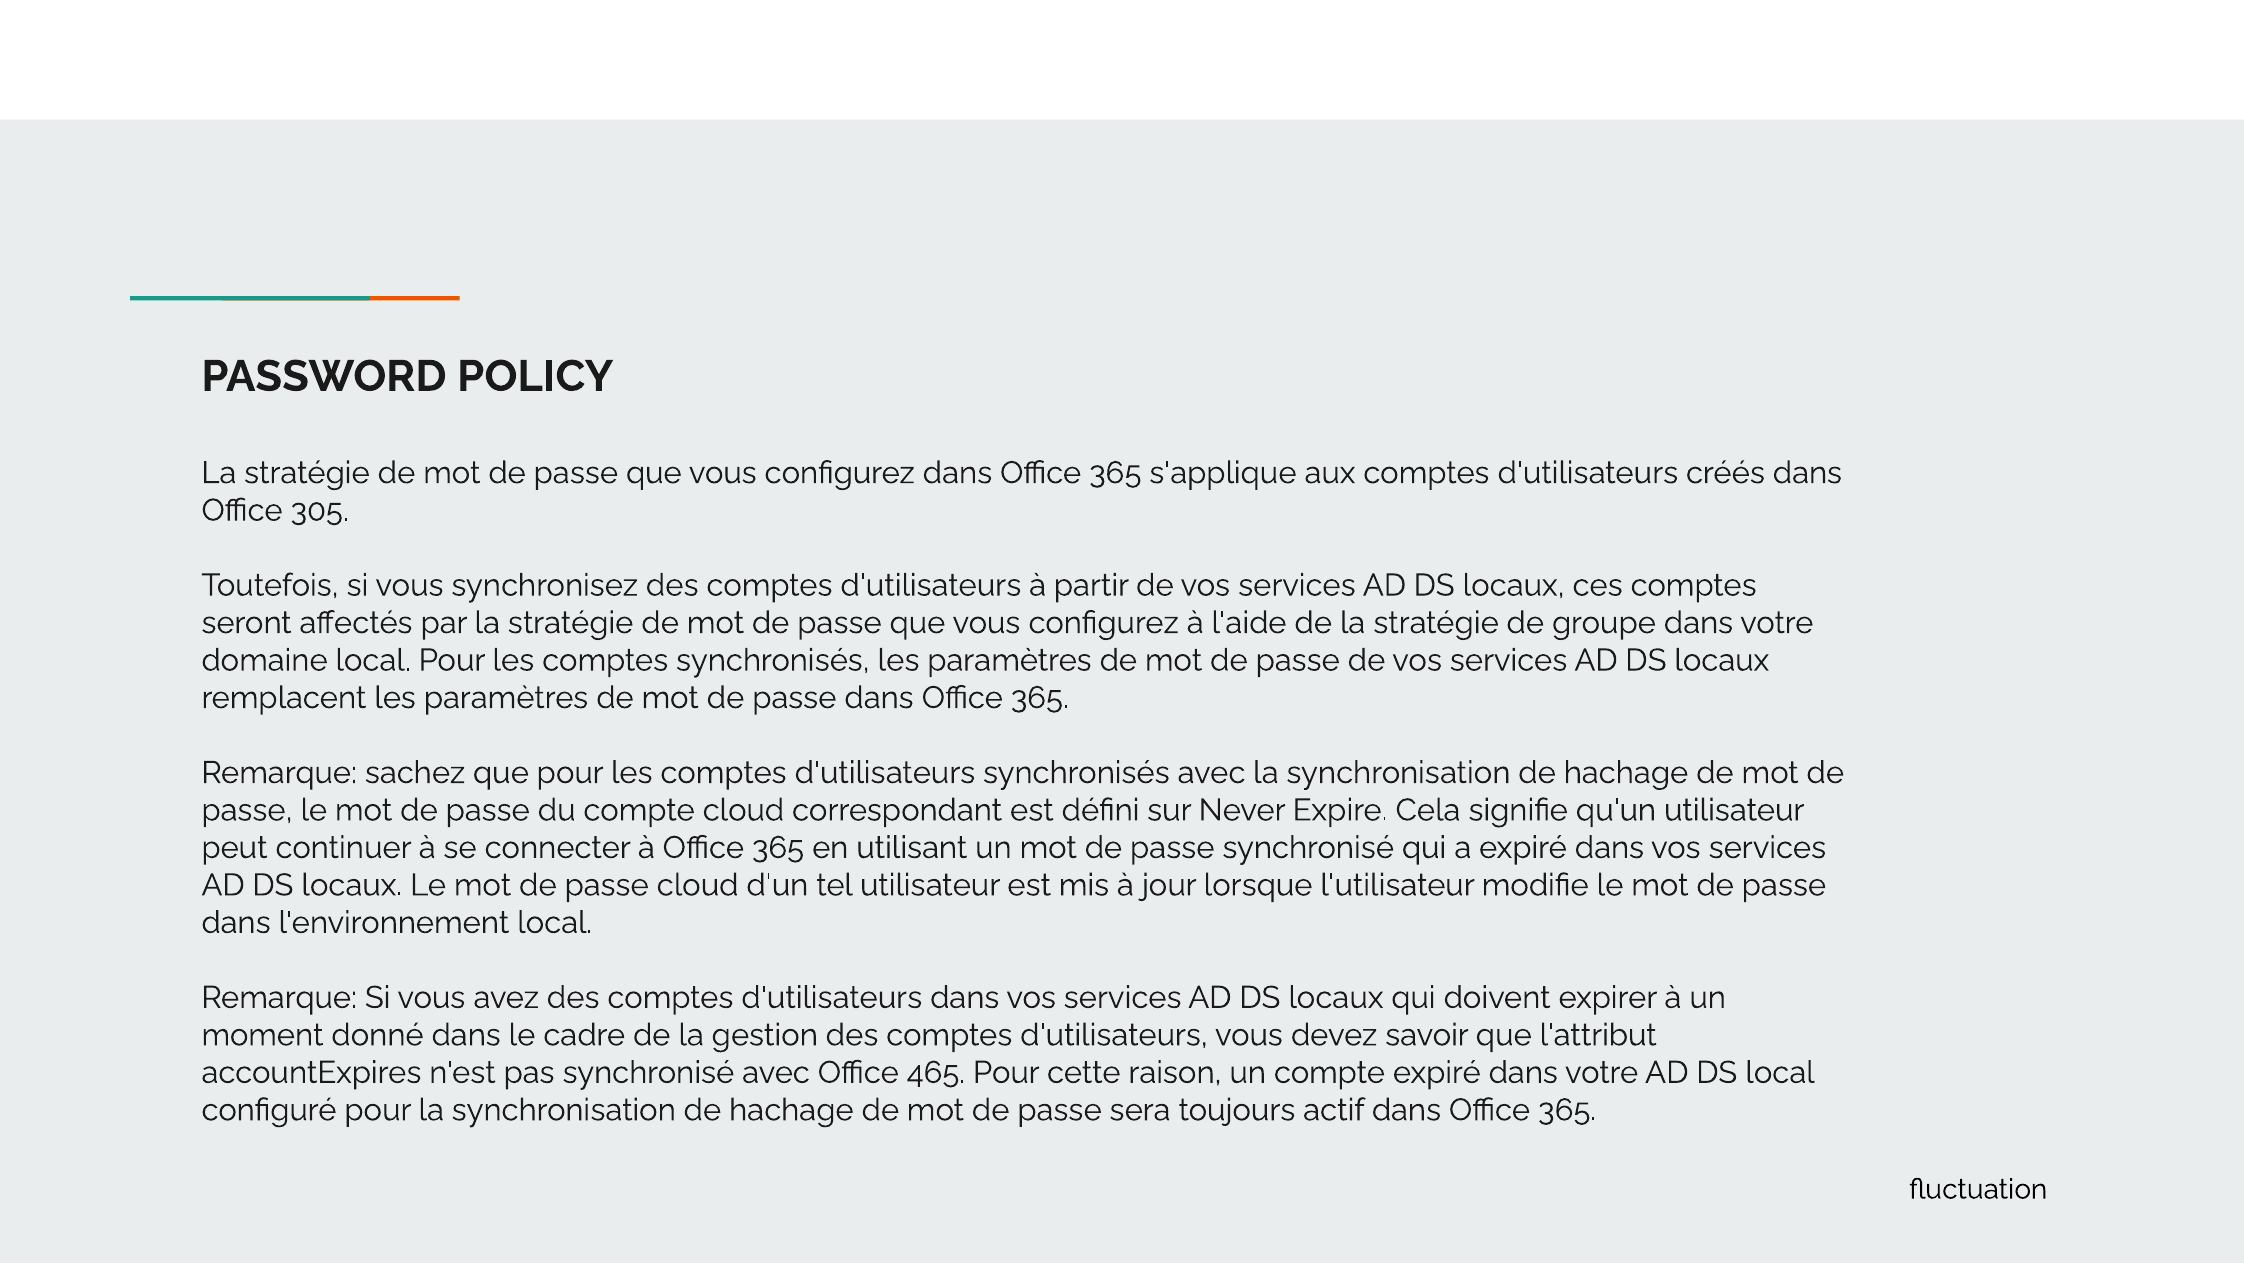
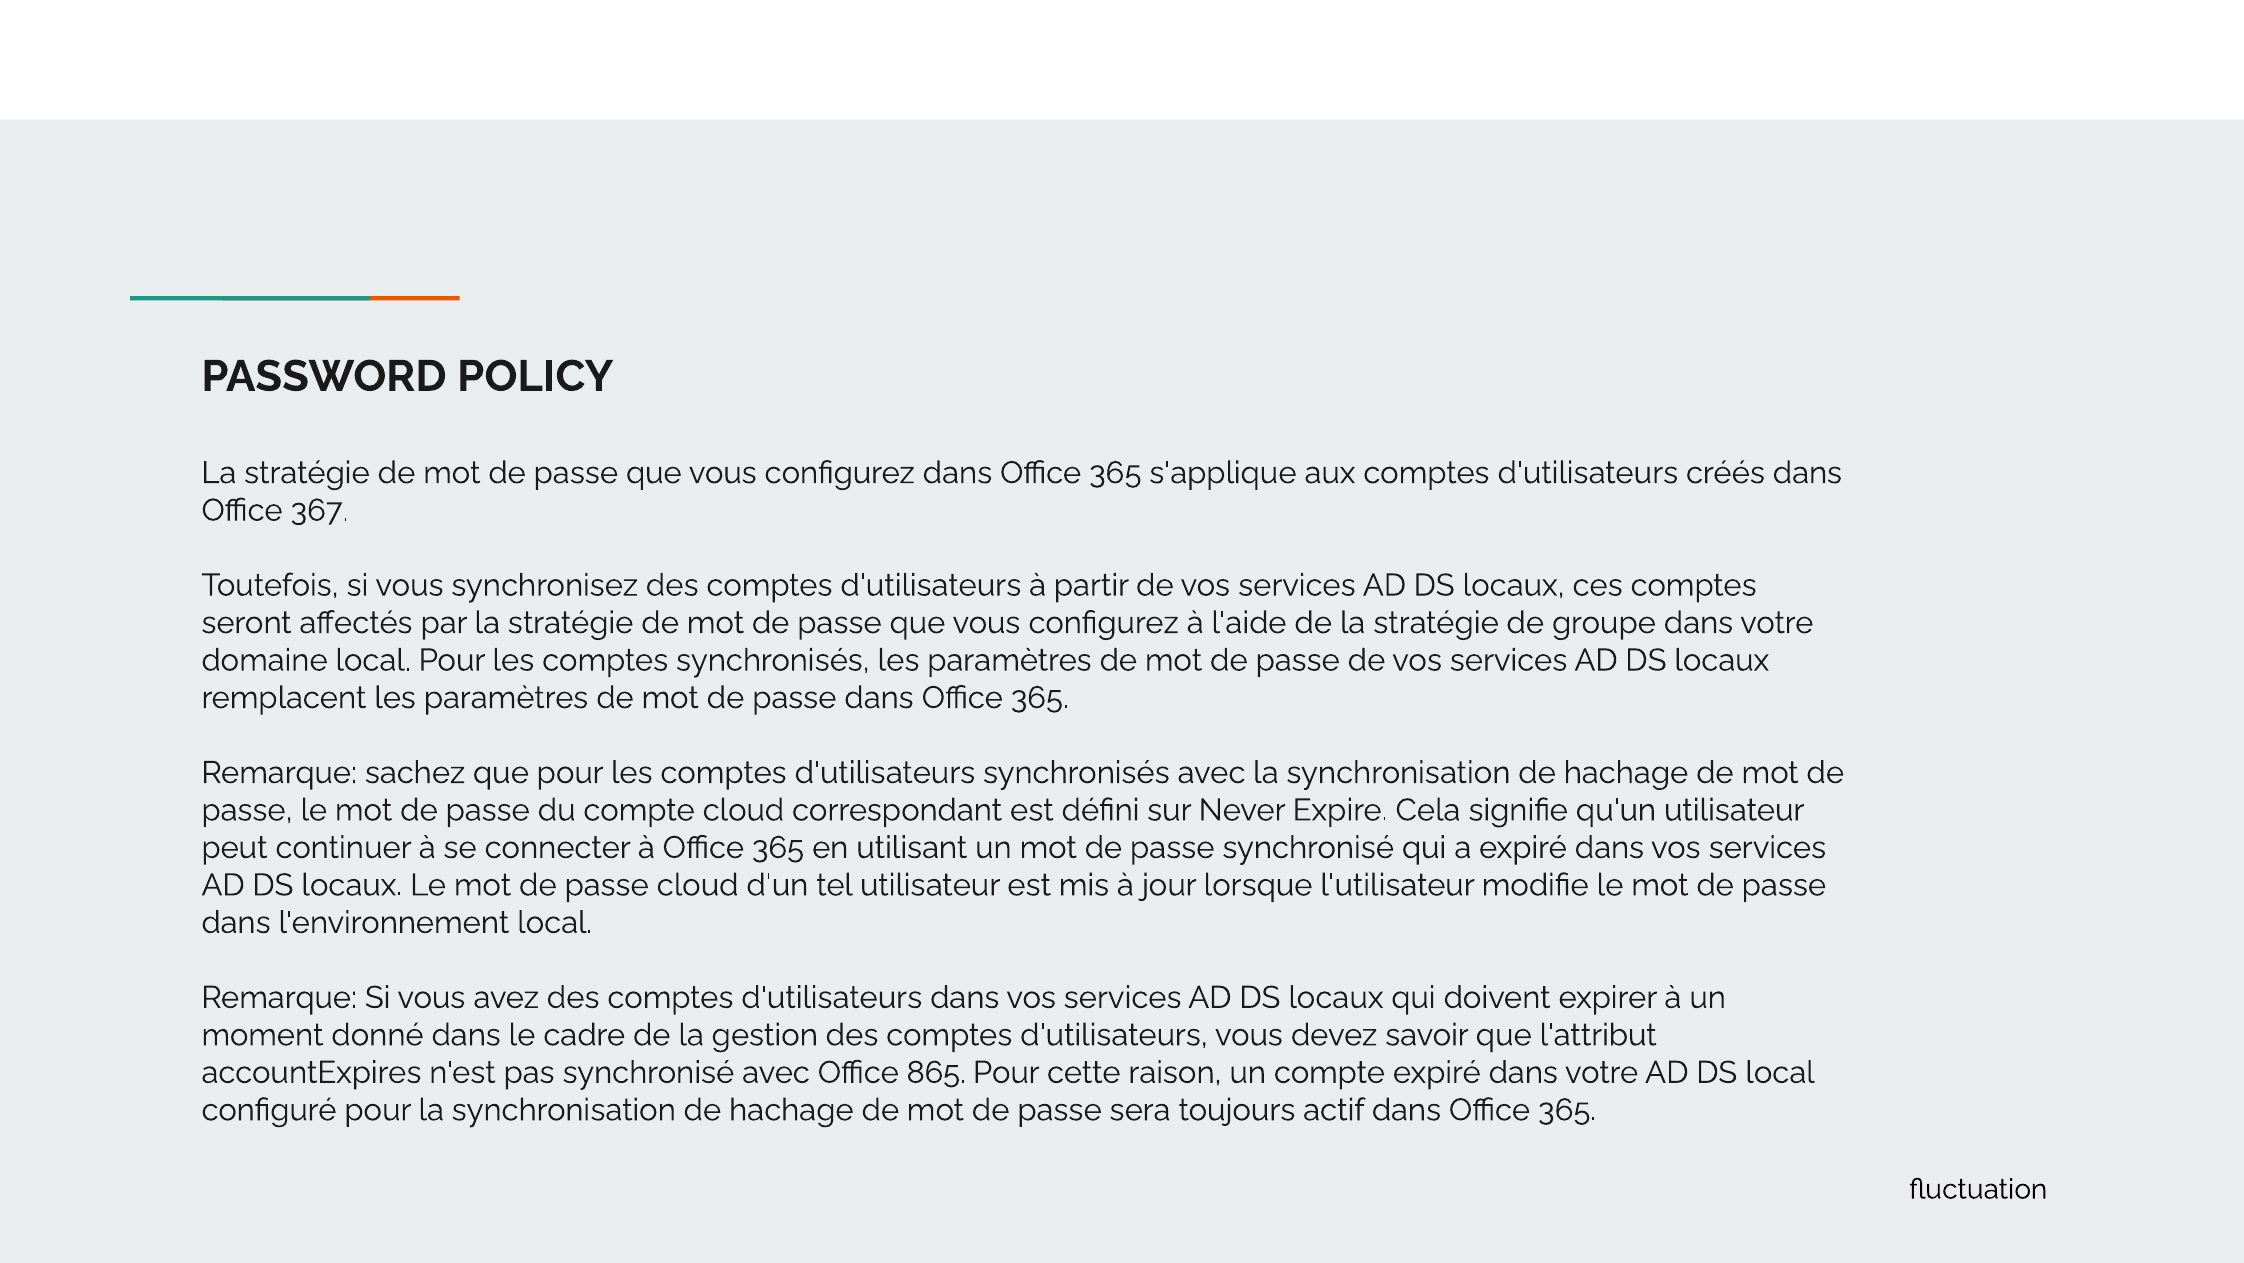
305: 305 -> 367
465: 465 -> 865
